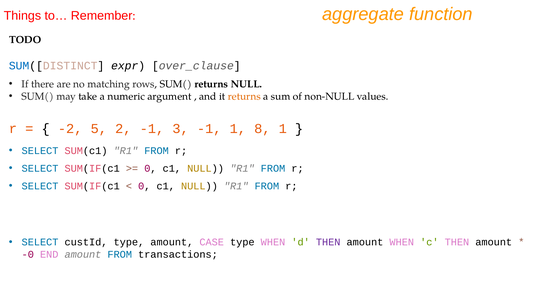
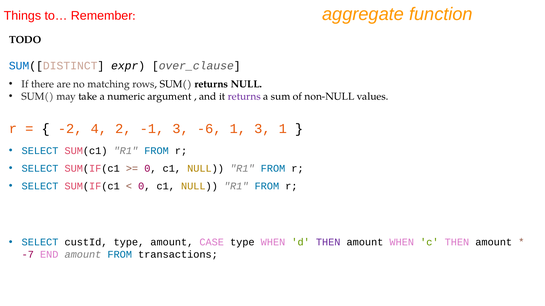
returns at (244, 97) colour: orange -> purple
5: 5 -> 4
3 -1: -1 -> -6
1 8: 8 -> 3
-0: -0 -> -7
